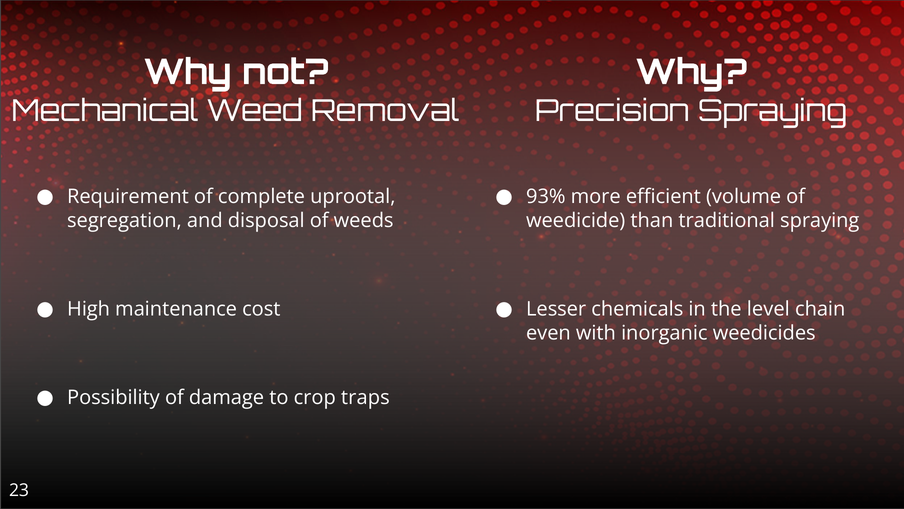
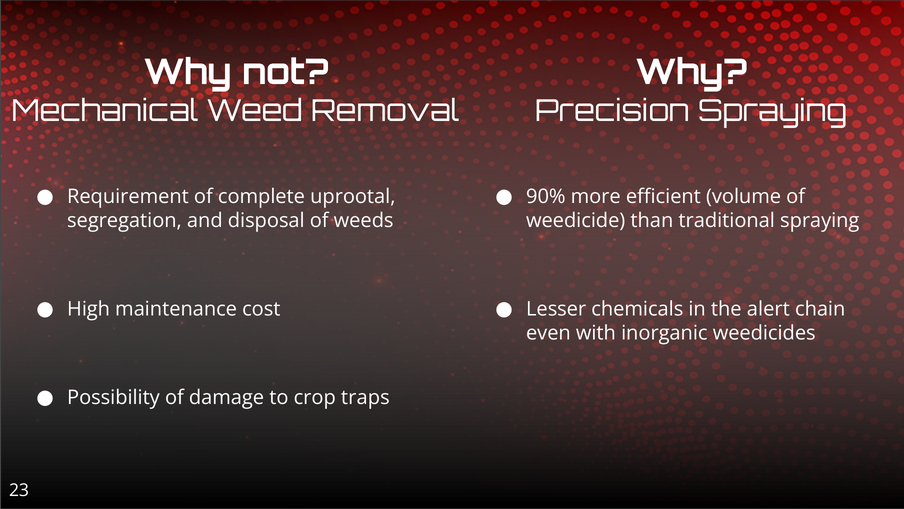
93%: 93% -> 90%
level: level -> alert
